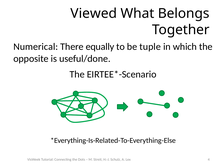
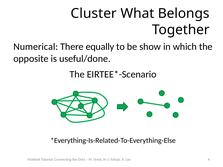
Viewed: Viewed -> Cluster
tuple: tuple -> show
